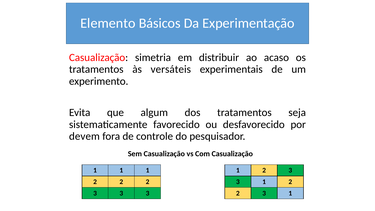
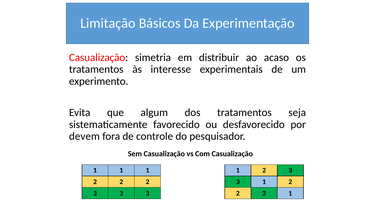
Elemento: Elemento -> Limitação
versáteis: versáteis -> interesse
